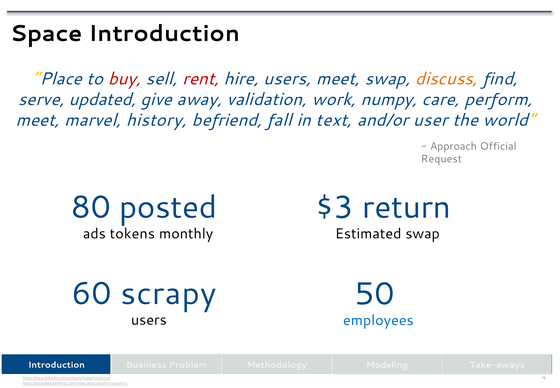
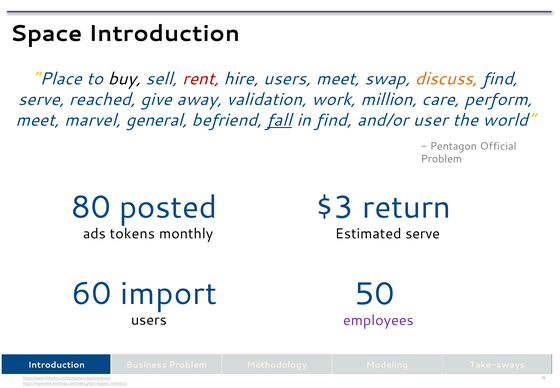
buy colour: red -> black
updated: updated -> reached
numpy: numpy -> million
history: history -> general
fall underline: none -> present
in text: text -> find
Approach: Approach -> Pentagon
Request at (441, 159): Request -> Problem
Estimated swap: swap -> serve
scrapy: scrapy -> import
employees colour: blue -> purple
